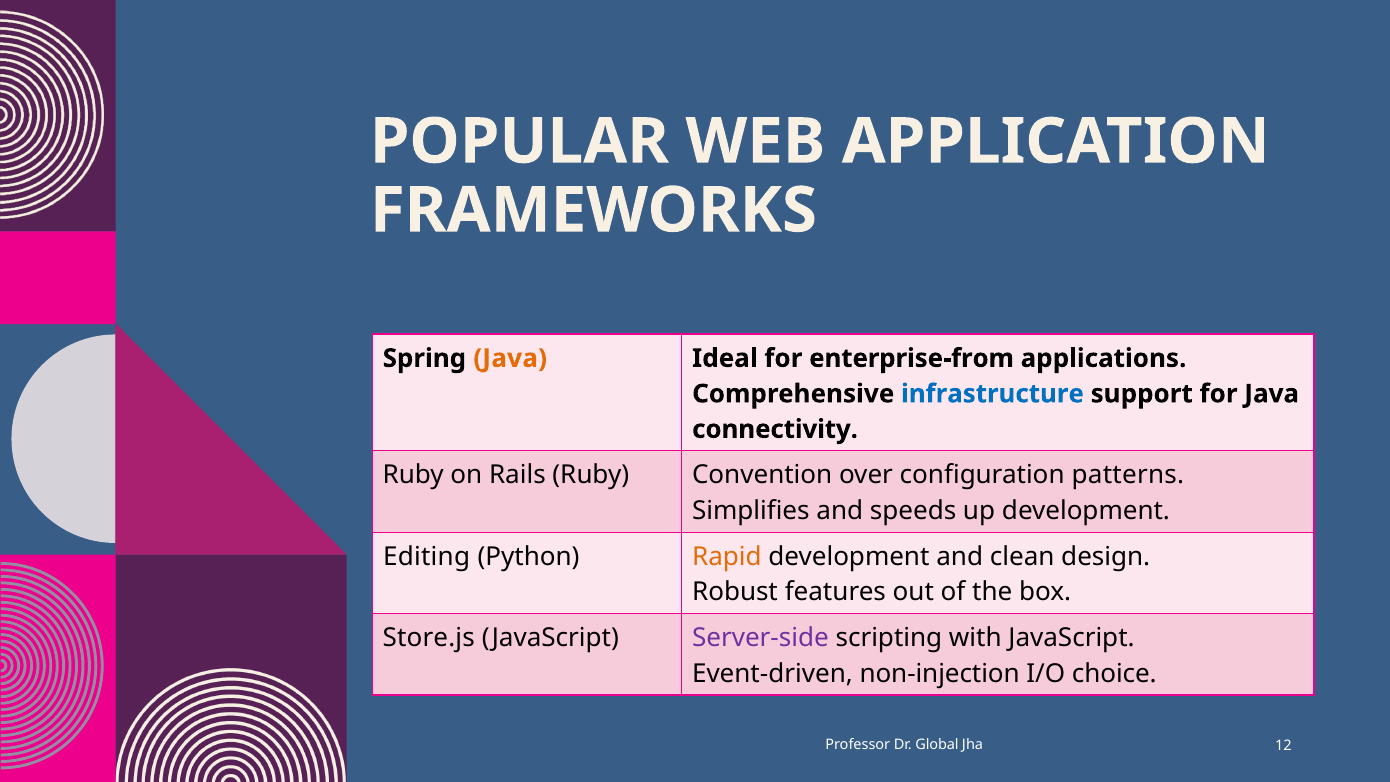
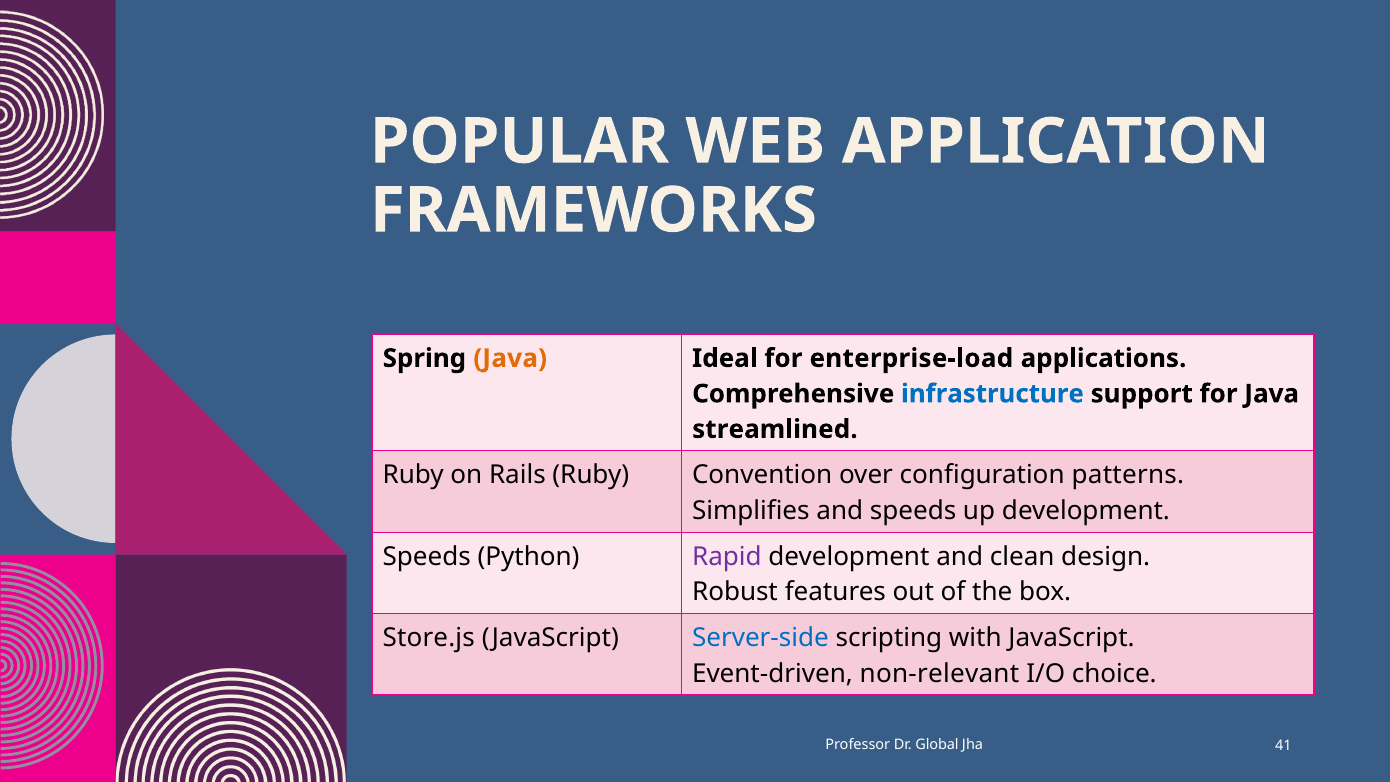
enterprise-from: enterprise-from -> enterprise-load
connectivity: connectivity -> streamlined
Editing at (427, 557): Editing -> Speeds
Rapid colour: orange -> purple
Server-side colour: purple -> blue
non-injection: non-injection -> non-relevant
12: 12 -> 41
